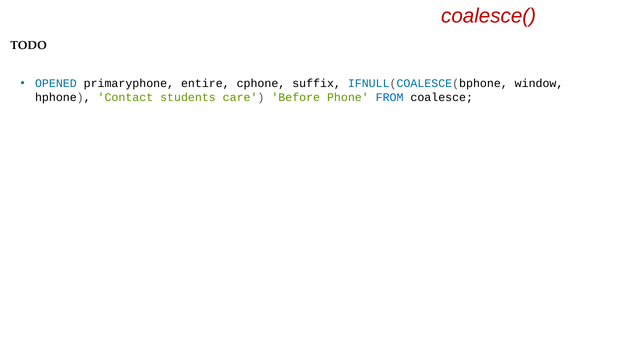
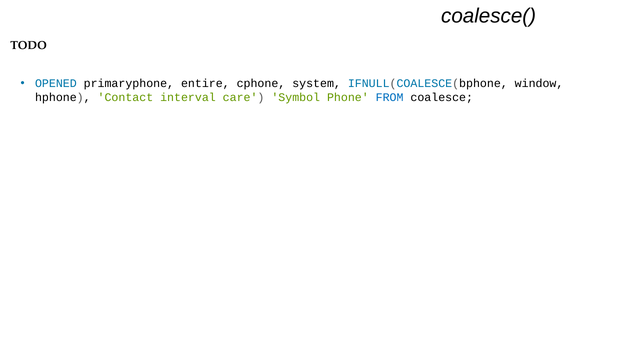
coalesce( colour: red -> black
suffix: suffix -> system
students: students -> interval
Before: Before -> Symbol
